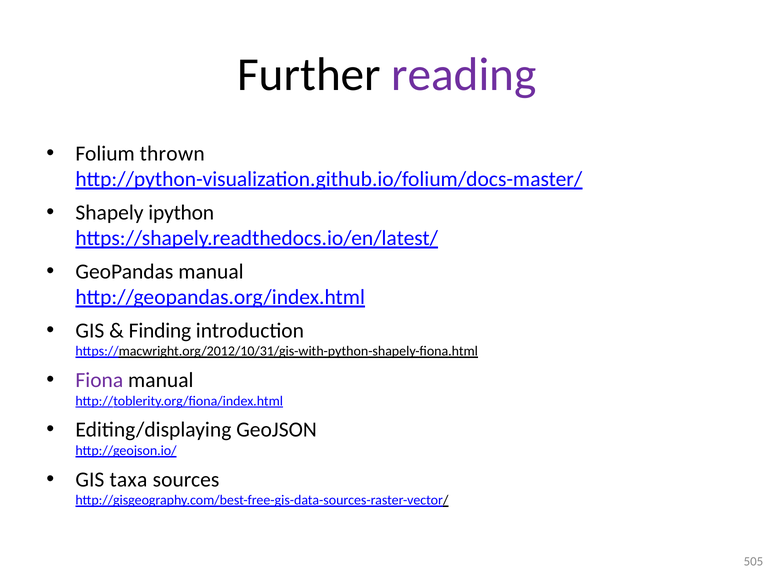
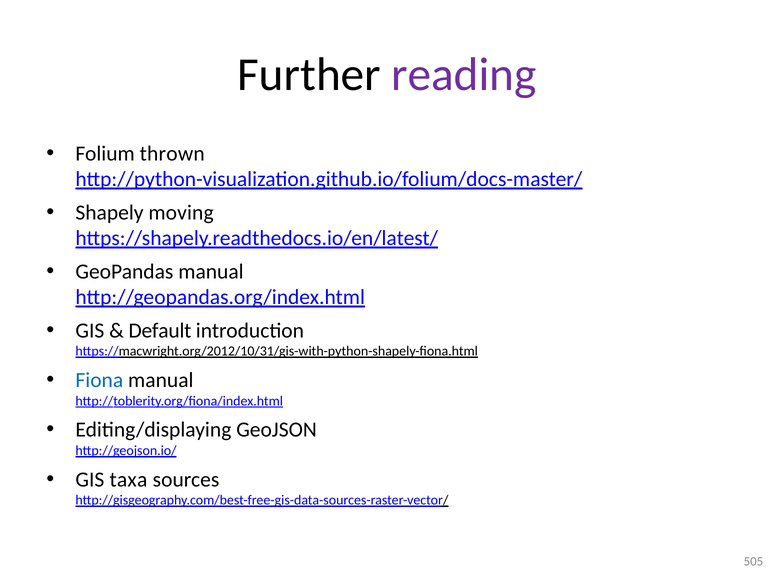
ipython: ipython -> moving
Finding: Finding -> Default
Fiona colour: purple -> blue
